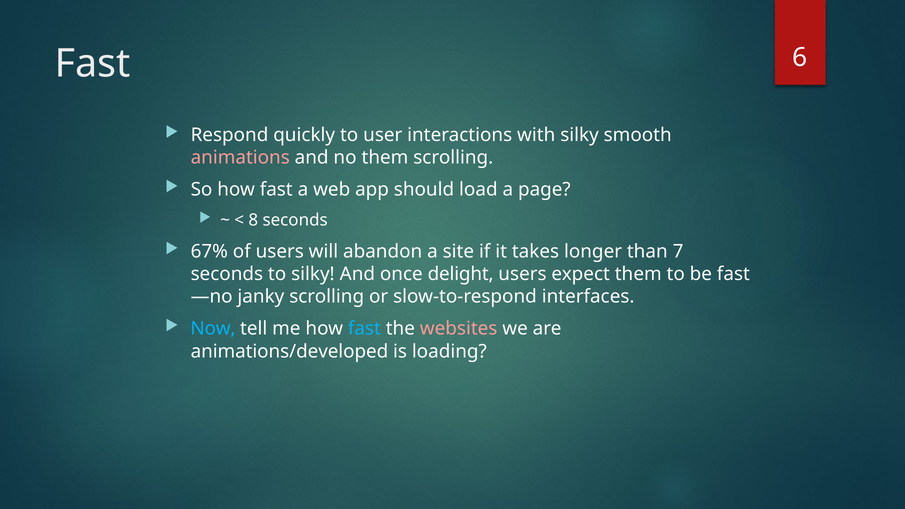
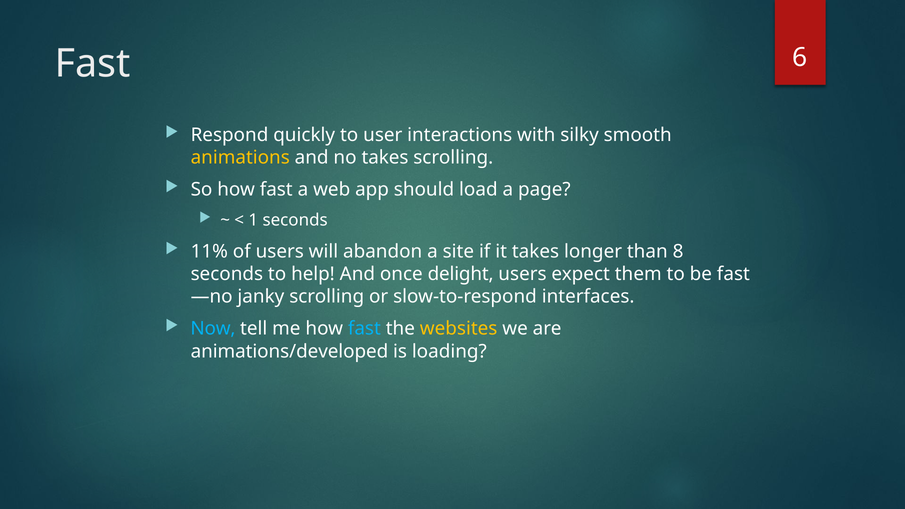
animations colour: pink -> yellow
no them: them -> takes
8: 8 -> 1
67%: 67% -> 11%
7: 7 -> 8
to silky: silky -> help
websites colour: pink -> yellow
